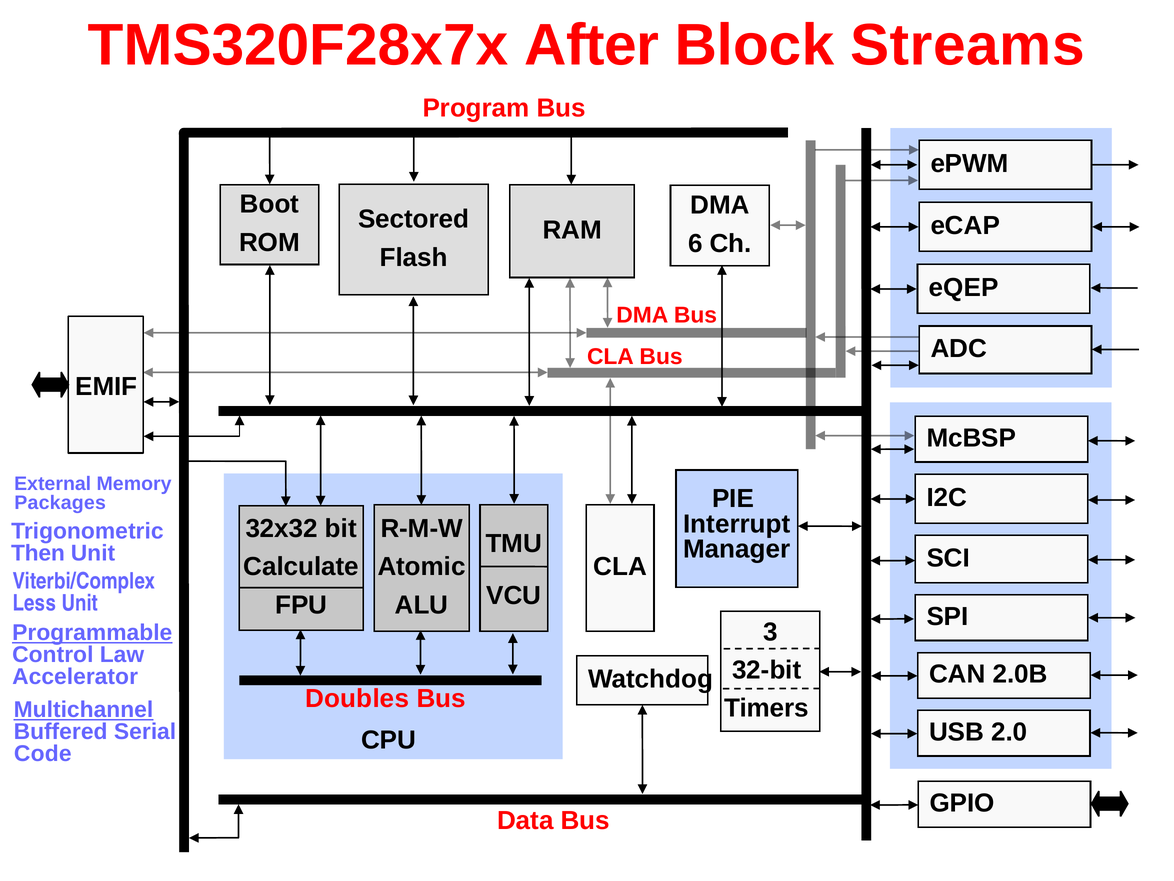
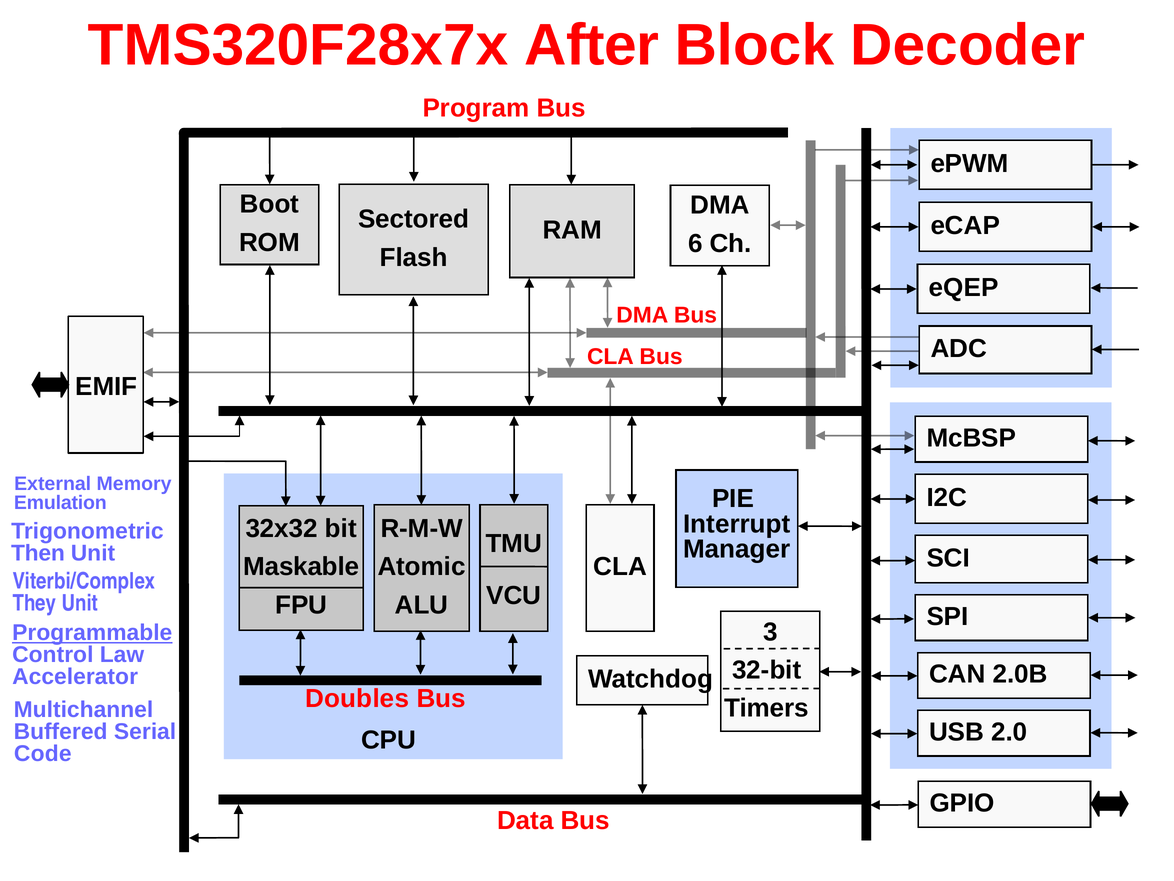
Streams: Streams -> Decoder
Packages: Packages -> Emulation
Calculate: Calculate -> Maskable
Less: Less -> They
Multichannel underline: present -> none
